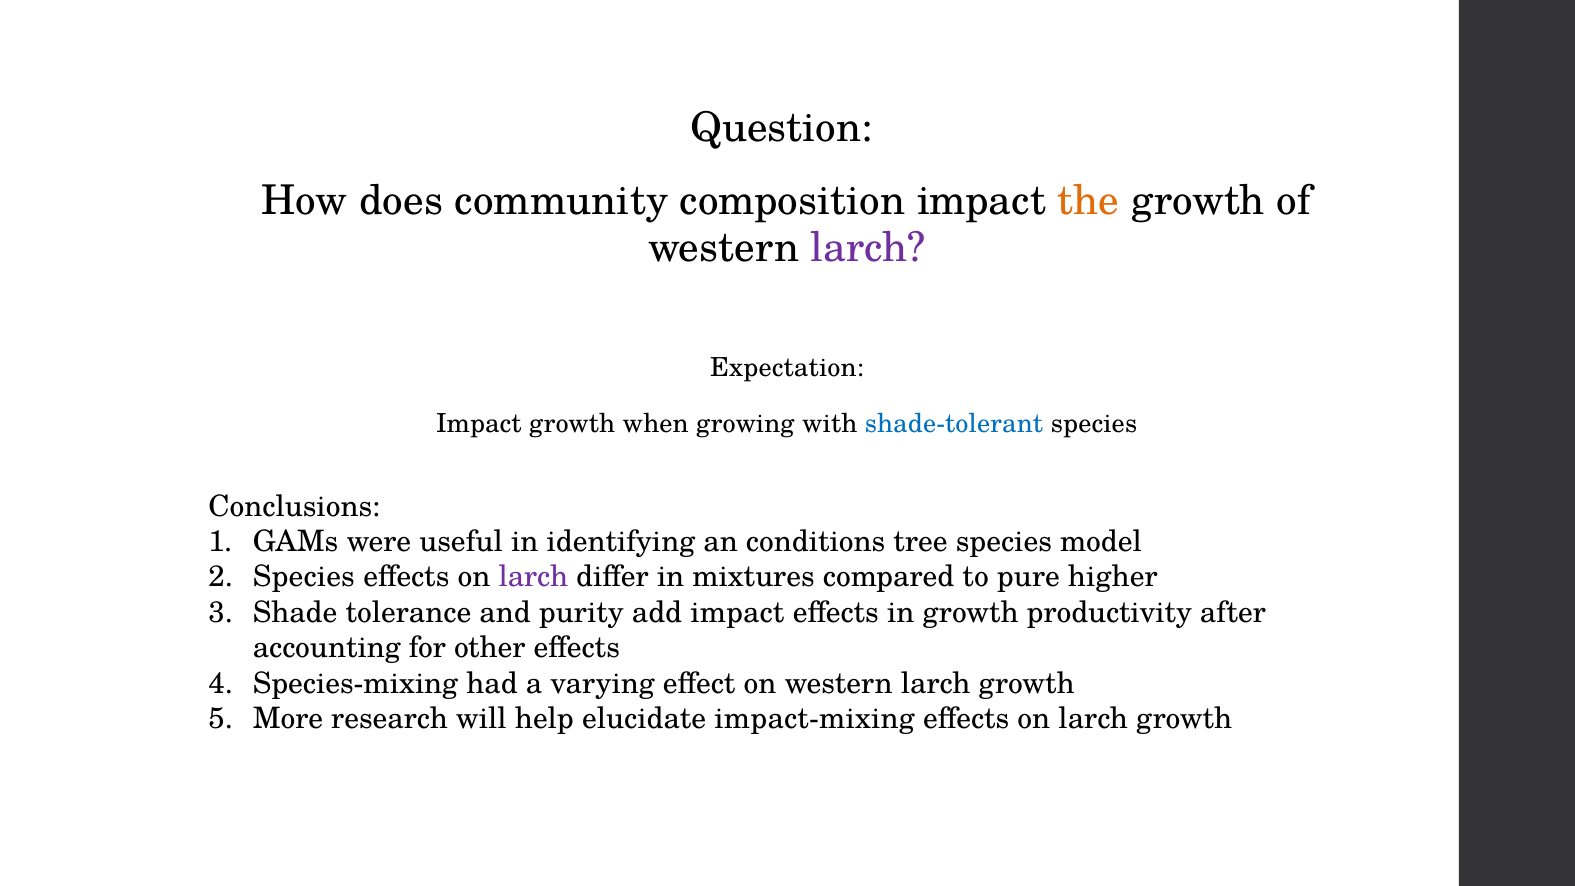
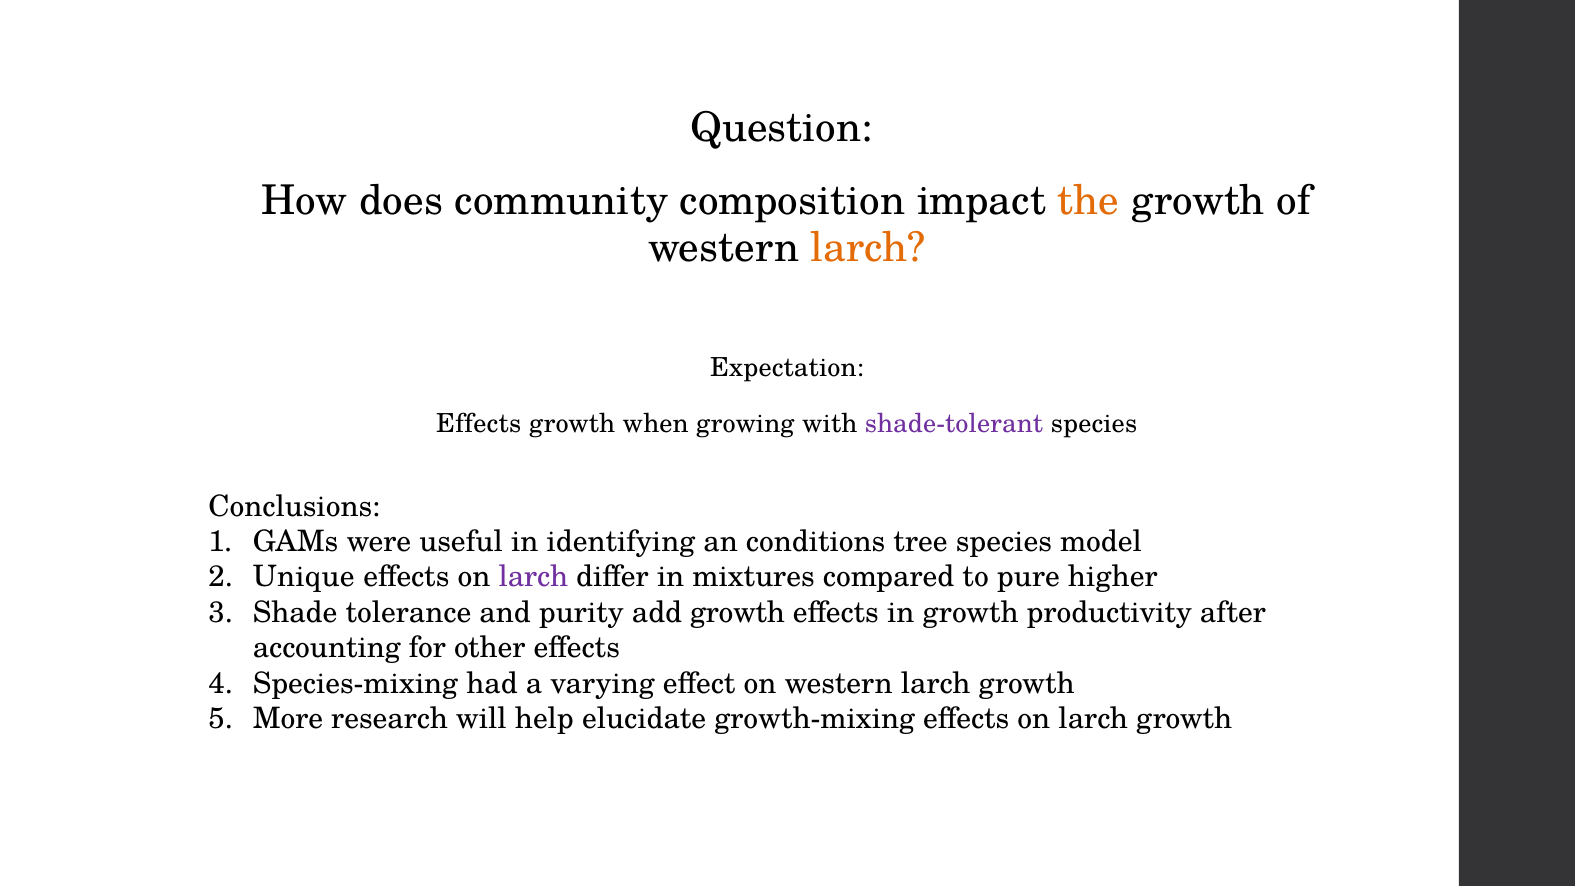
larch at (869, 247) colour: purple -> orange
Impact at (479, 424): Impact -> Effects
shade-tolerant colour: blue -> purple
Species at (304, 577): Species -> Unique
add impact: impact -> growth
impact-mixing: impact-mixing -> growth-mixing
